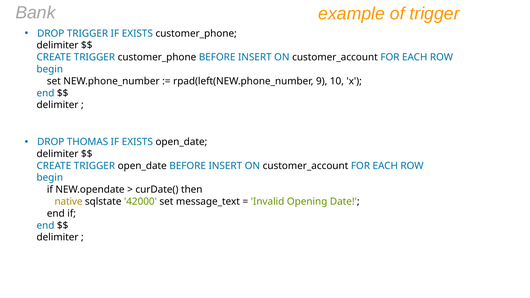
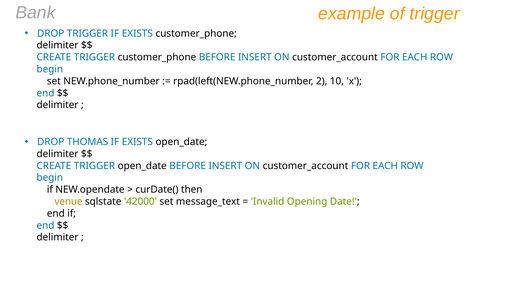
9: 9 -> 2
native: native -> venue
